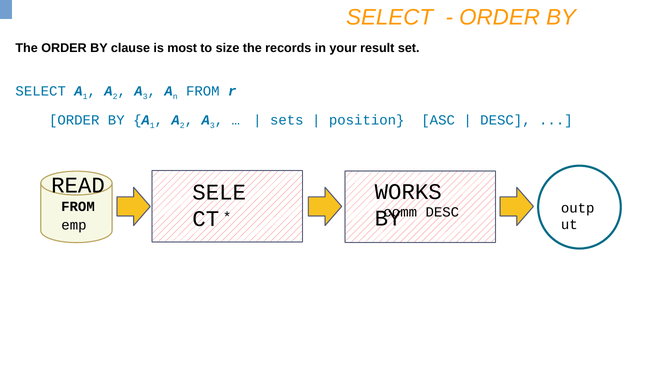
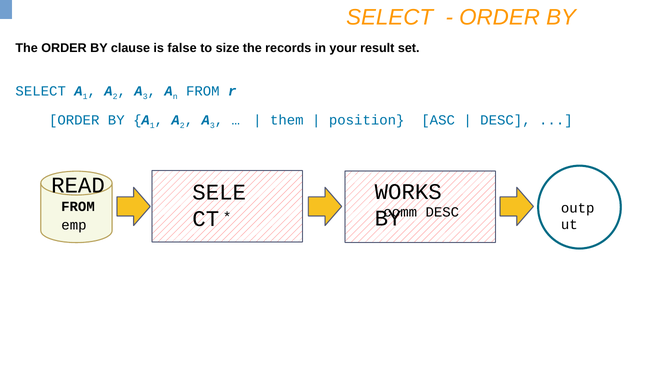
most: most -> false
sets: sets -> them
